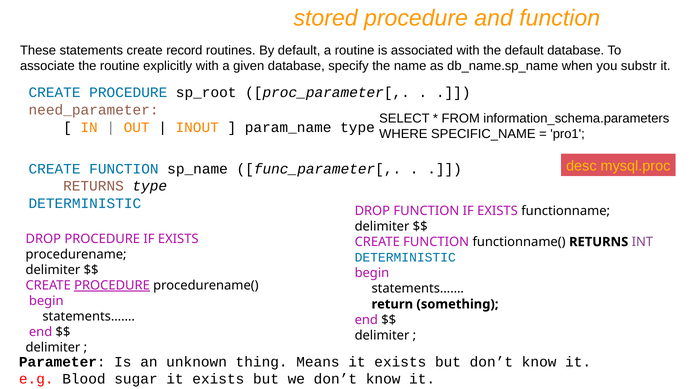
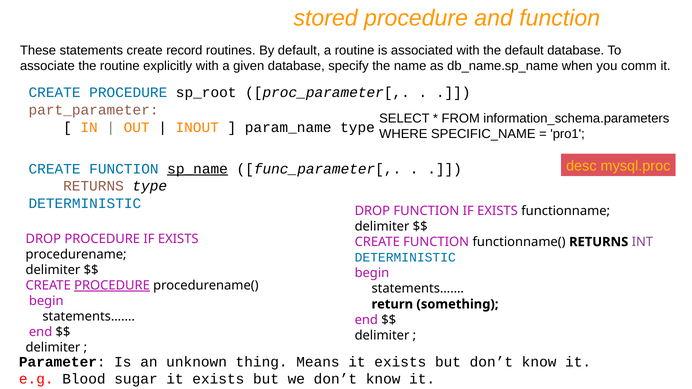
substr: substr -> comm
need_parameter: need_parameter -> part_parameter
sp_name underline: none -> present
